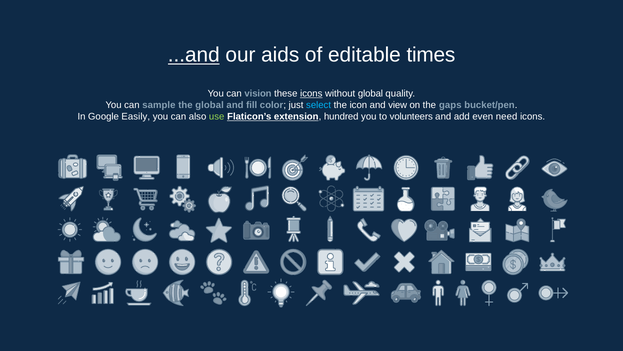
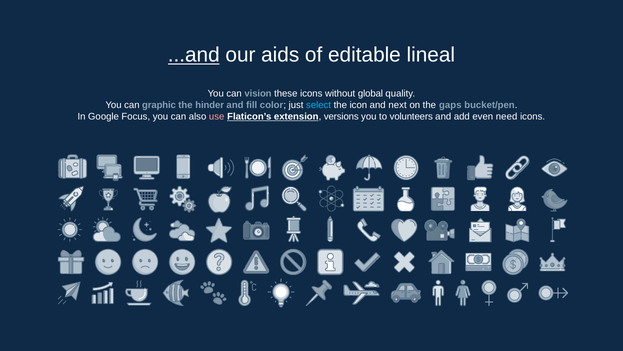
times: times -> lineal
icons at (311, 94) underline: present -> none
sample: sample -> graphic
the global: global -> hinder
view: view -> next
Easily: Easily -> Focus
use colour: light green -> pink
hundred: hundred -> versions
